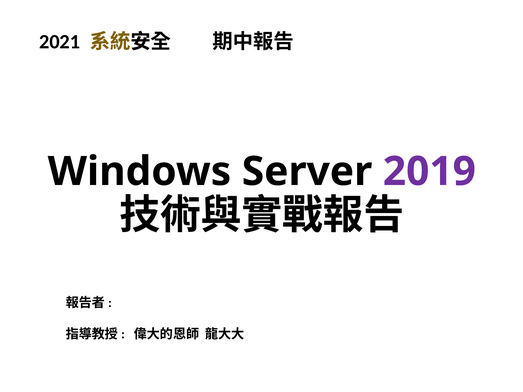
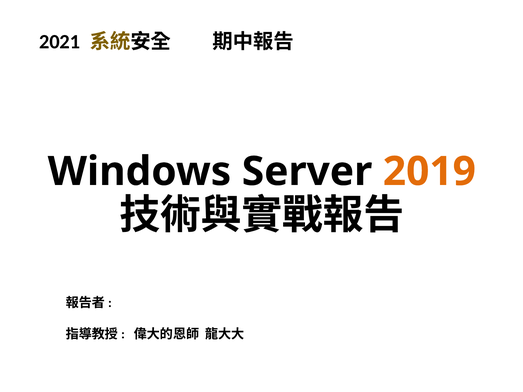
2019 colour: purple -> orange
